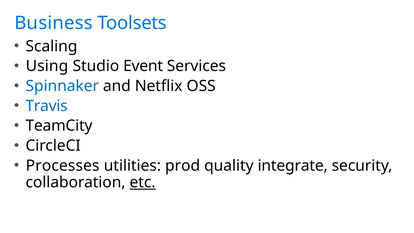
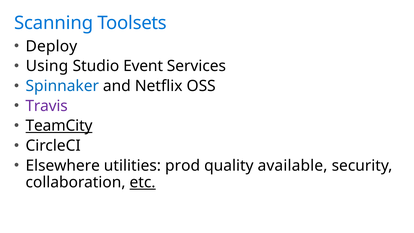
Business: Business -> Scanning
Scaling: Scaling -> Deploy
Travis colour: blue -> purple
TeamCity underline: none -> present
Processes: Processes -> Elsewhere
integrate: integrate -> available
